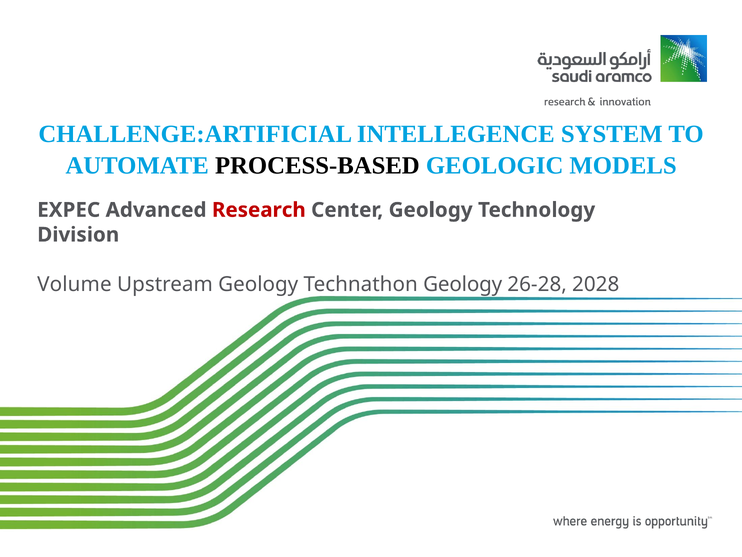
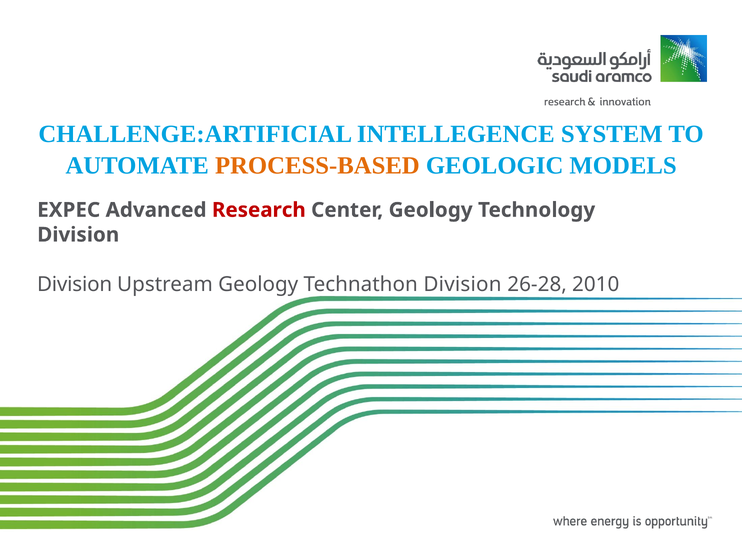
PROCESS-BASED colour: black -> orange
Volume at (74, 284): Volume -> Division
Technathon Geology: Geology -> Division
2028: 2028 -> 2010
